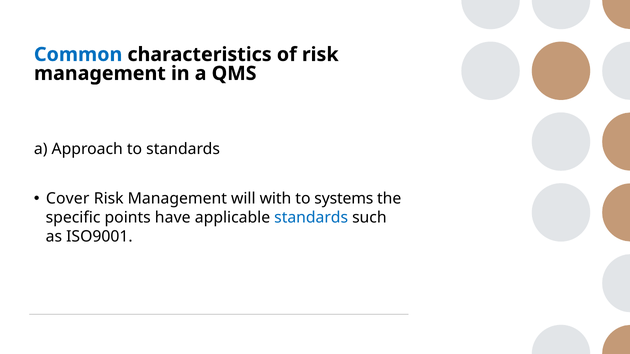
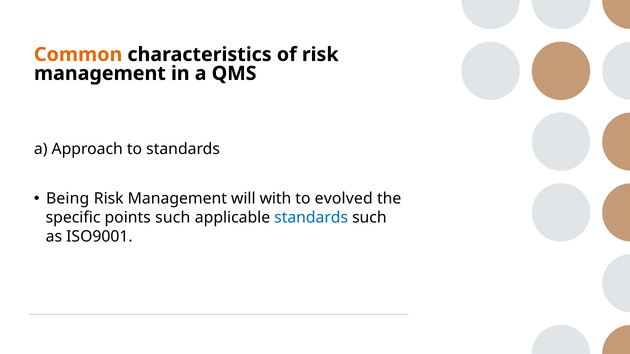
Common colour: blue -> orange
Cover: Cover -> Being
systems: systems -> evolved
points have: have -> such
